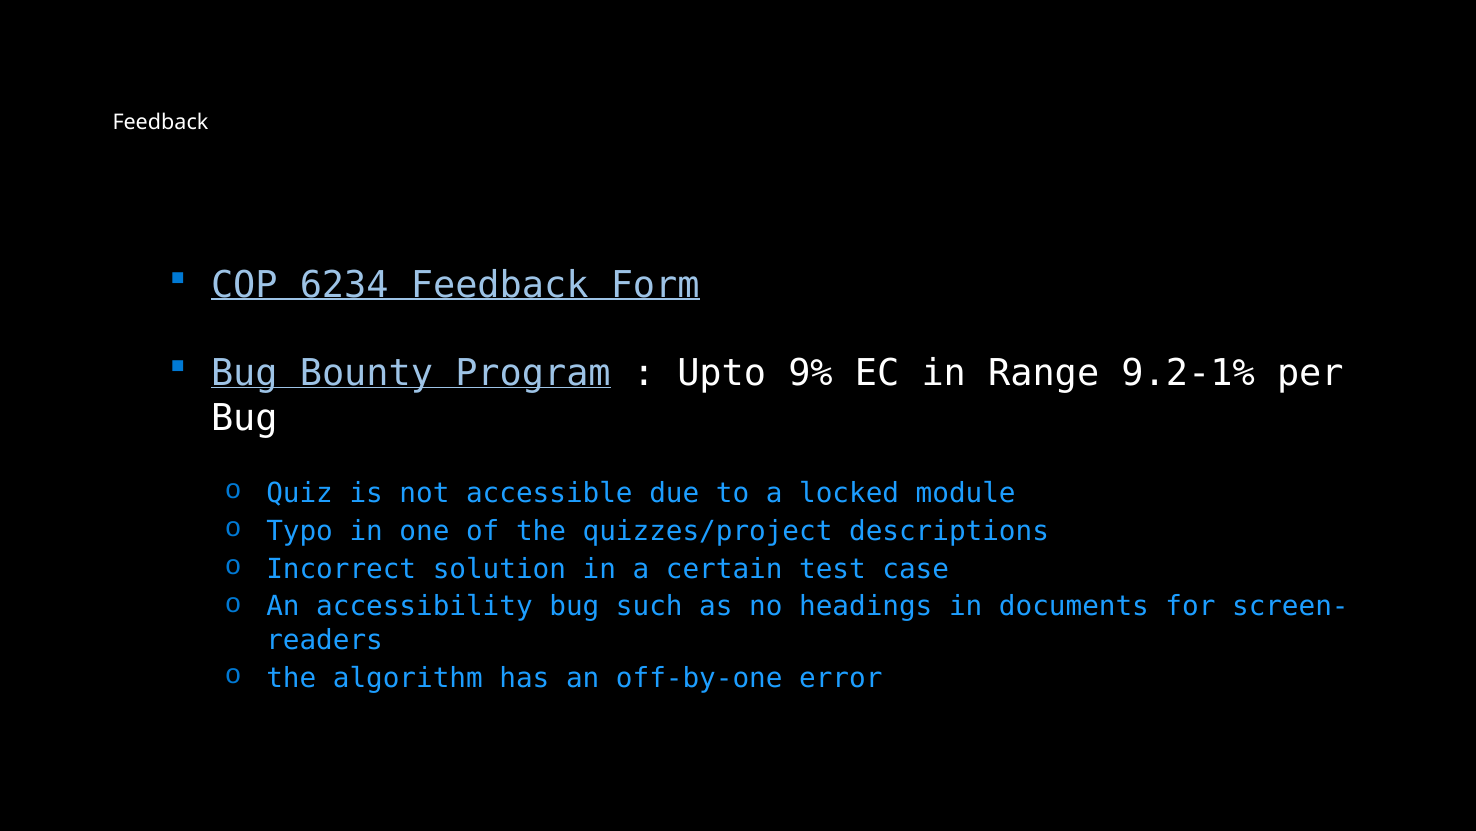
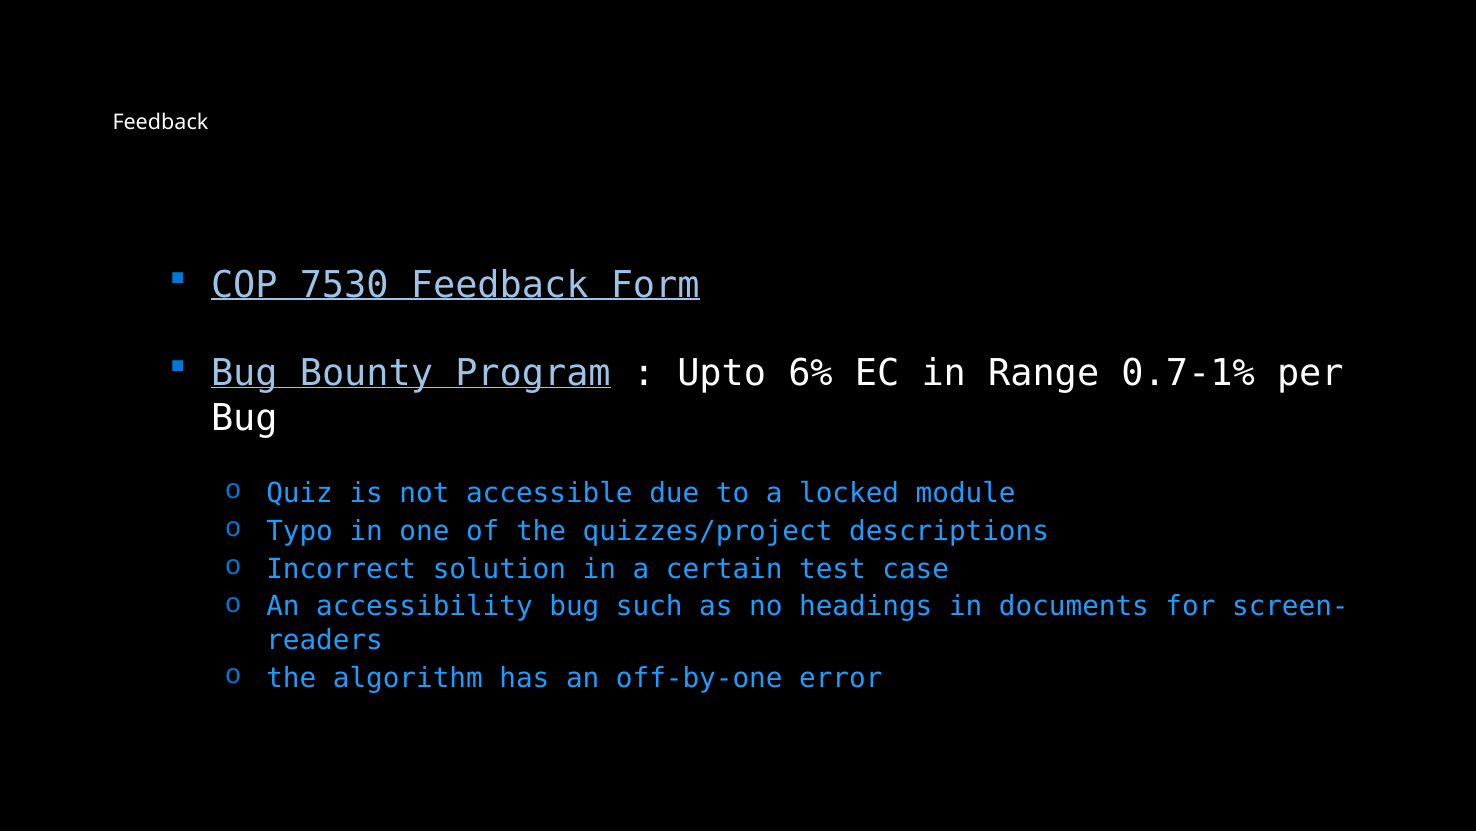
6234: 6234 -> 7530
9%: 9% -> 6%
9.2-1%: 9.2-1% -> 0.7-1%
